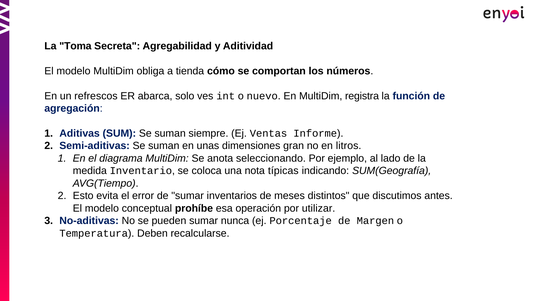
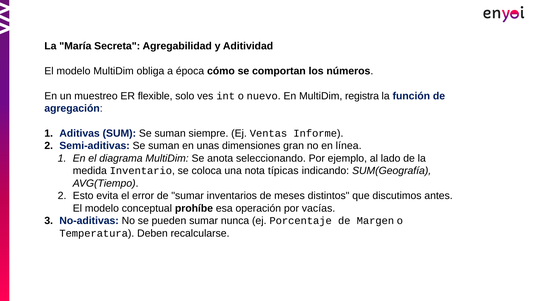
Toma: Toma -> María
tienda: tienda -> época
refrescos: refrescos -> muestreo
abarca: abarca -> flexible
litros: litros -> línea
utilizar: utilizar -> vacías
